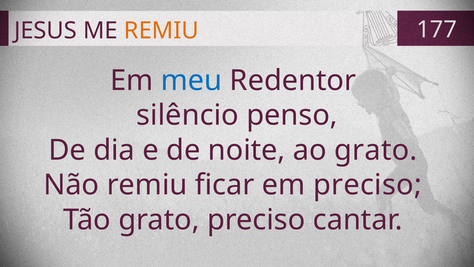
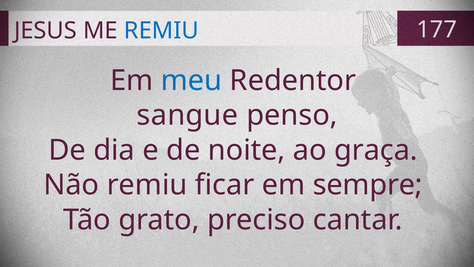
REMIU at (161, 31) colour: orange -> blue
silêncio: silêncio -> sangue
ao grato: grato -> graça
em preciso: preciso -> sempre
